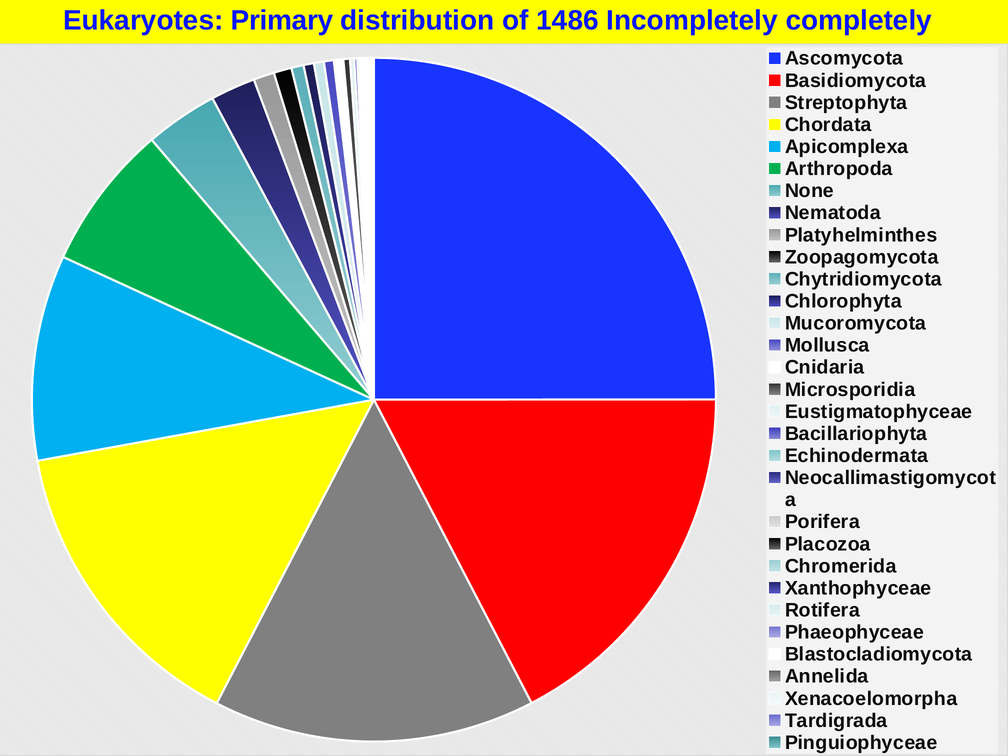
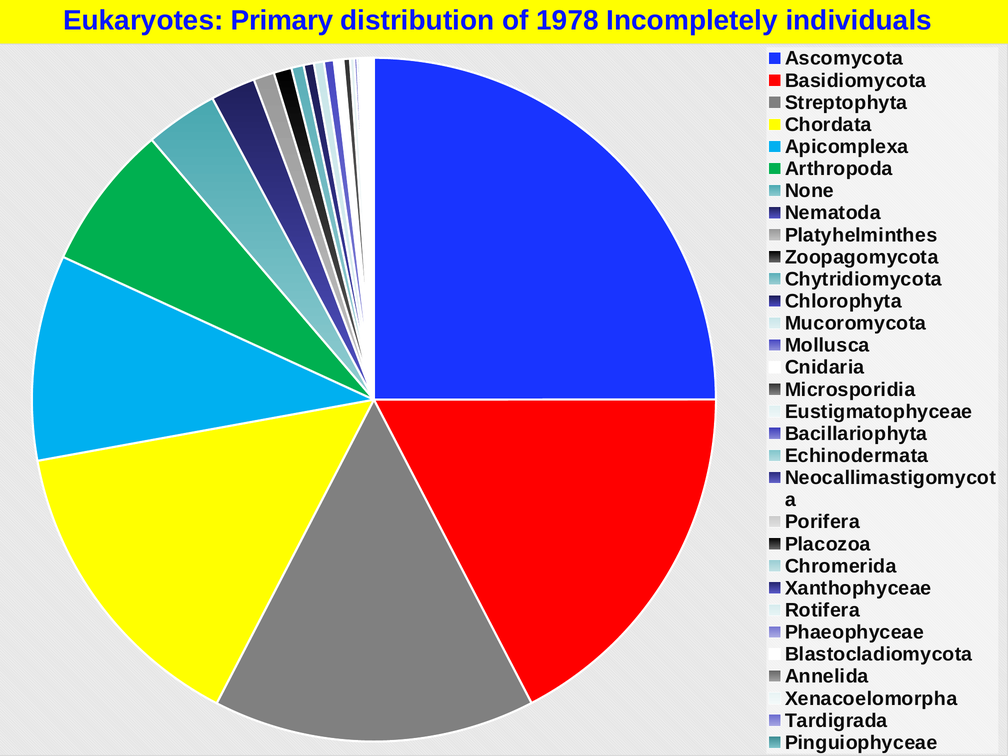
1486: 1486 -> 1978
completely: completely -> individuals
